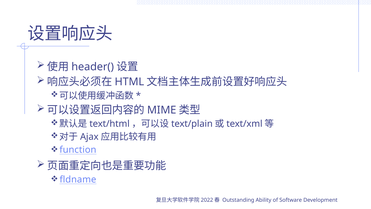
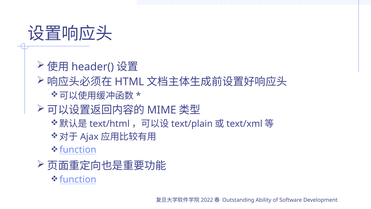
fldname at (78, 179): fldname -> function
